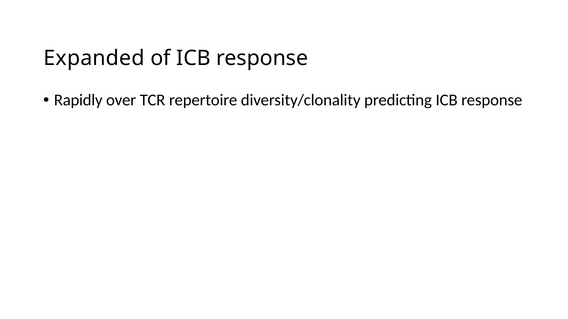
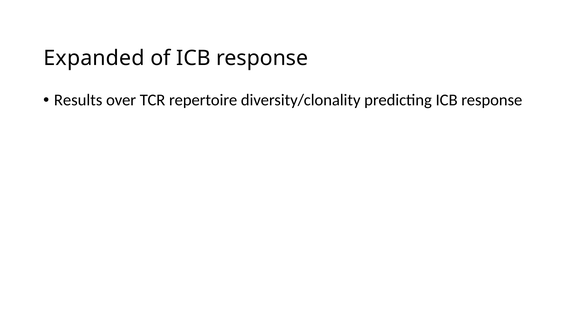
Rapidly: Rapidly -> Results
